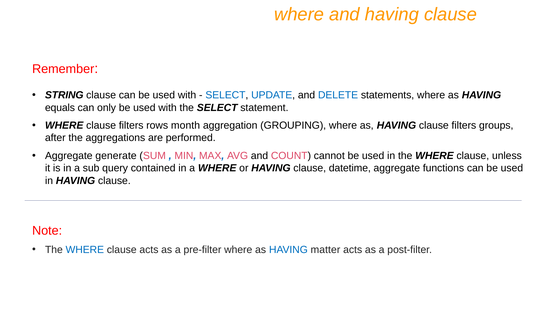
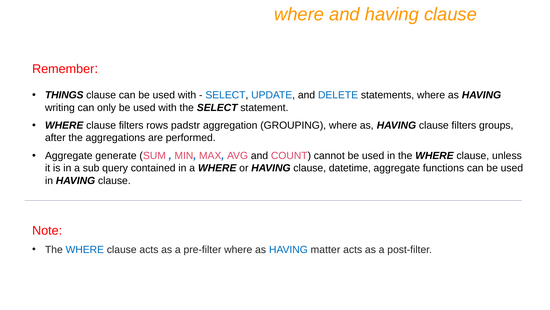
STRING: STRING -> THINGS
equals: equals -> writing
month: month -> padstr
